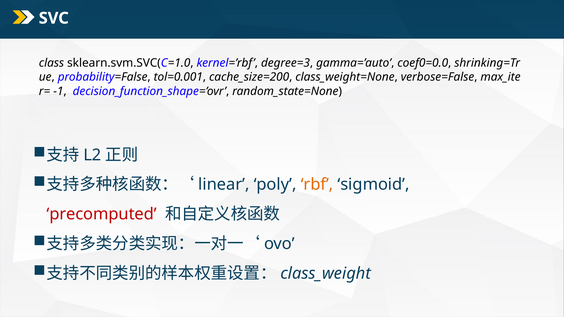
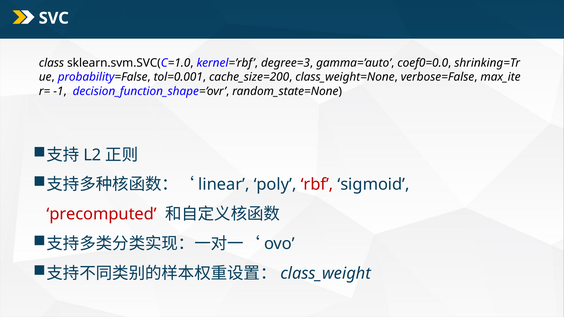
rbf colour: orange -> red
